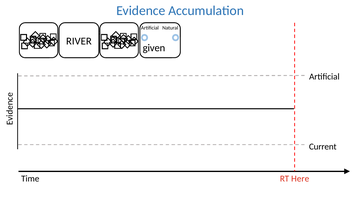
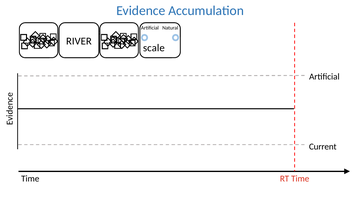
given: given -> scale
RT Here: Here -> Time
